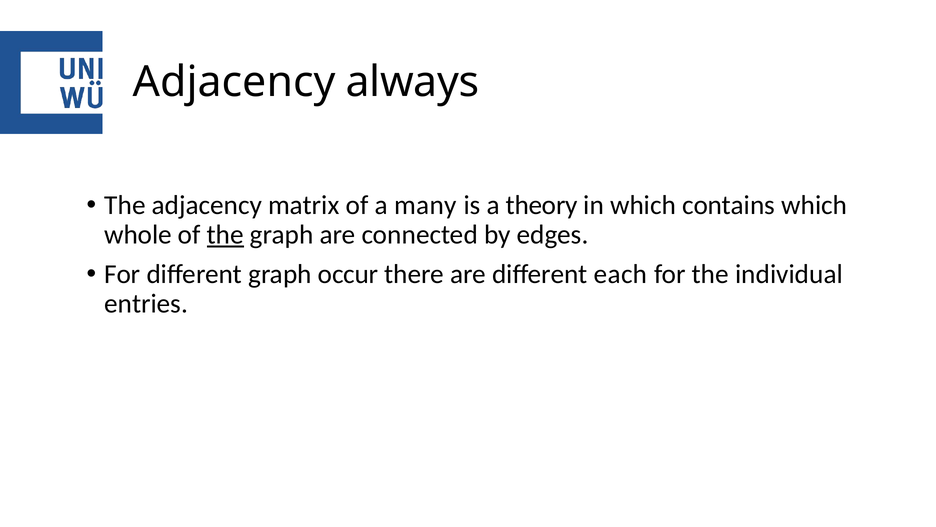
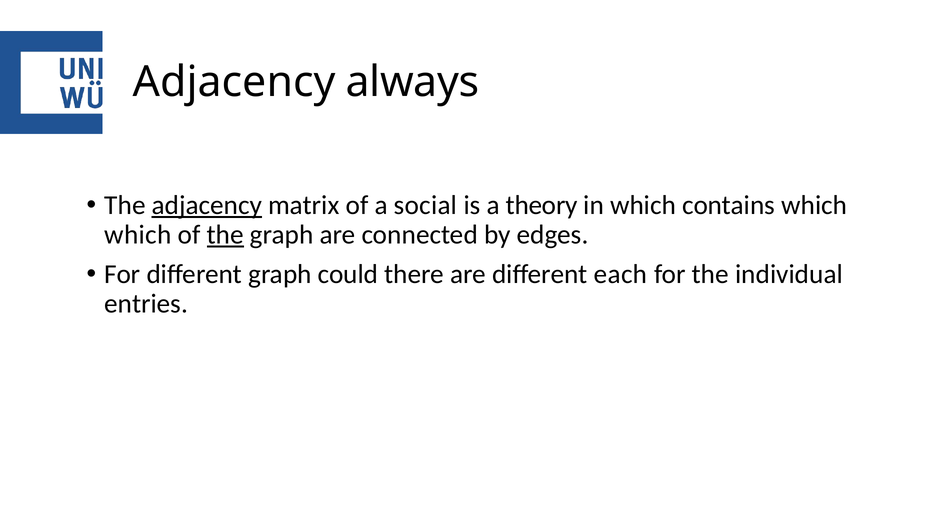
adjacency at (207, 205) underline: none -> present
many: many -> social
whole at (138, 235): whole -> which
occur: occur -> could
